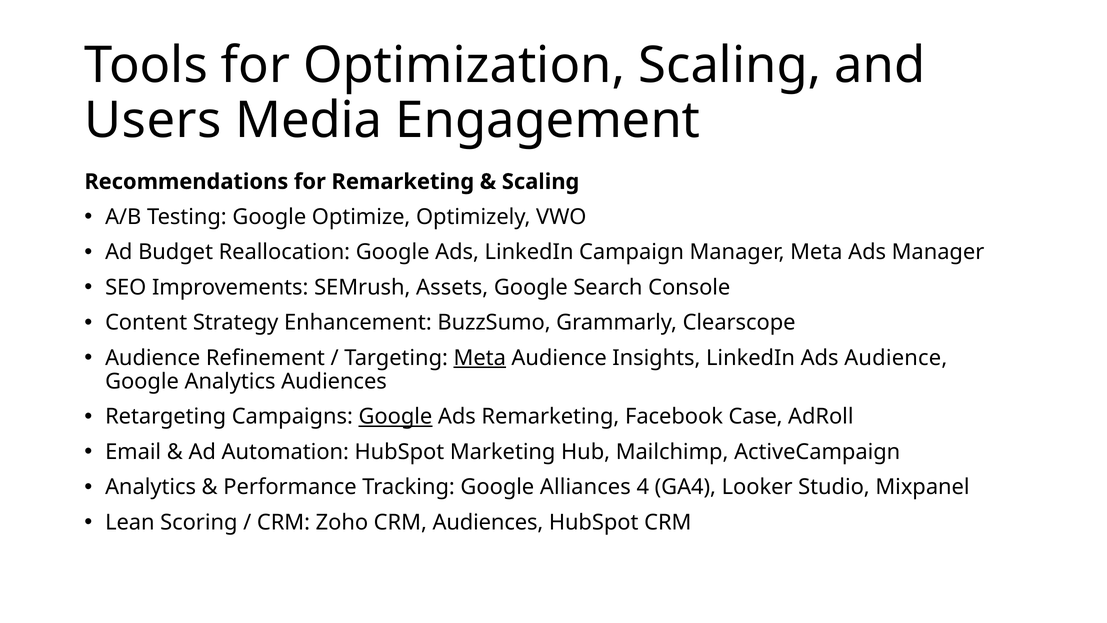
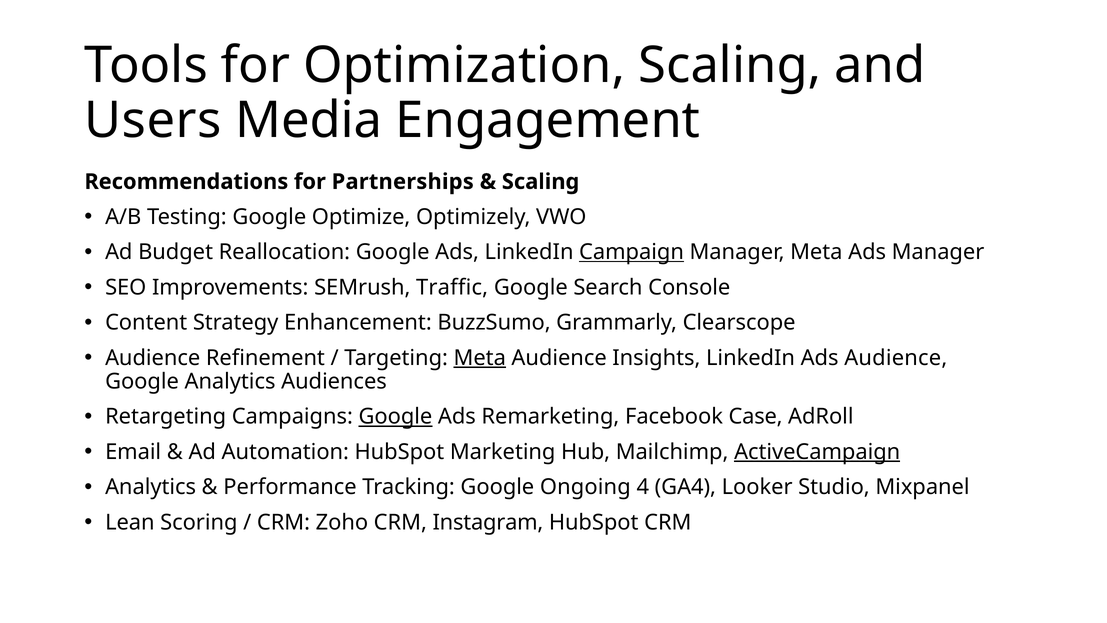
for Remarketing: Remarketing -> Partnerships
Campaign underline: none -> present
Assets: Assets -> Traffic
ActiveCampaign underline: none -> present
Alliances: Alliances -> Ongoing
CRM Audiences: Audiences -> Instagram
